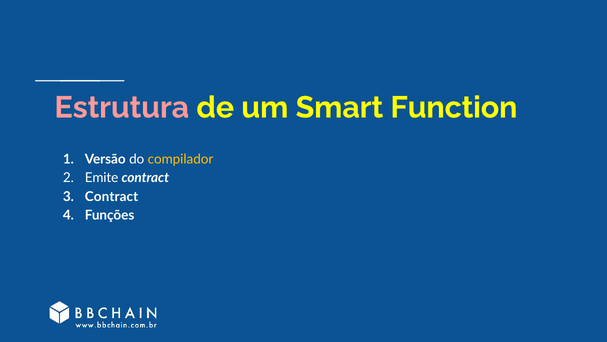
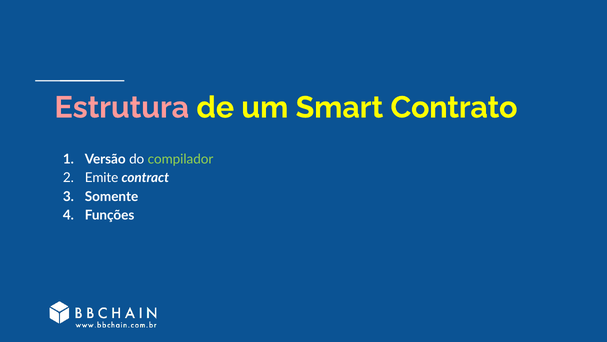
Function: Function -> Contrato
compilador colour: yellow -> light green
Contract at (112, 196): Contract -> Somente
